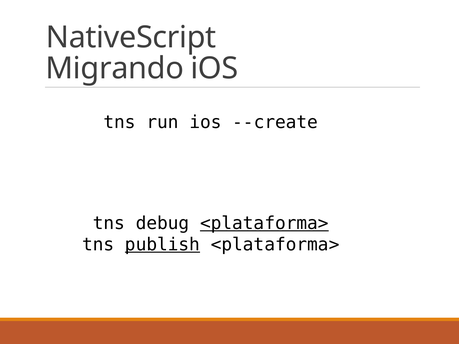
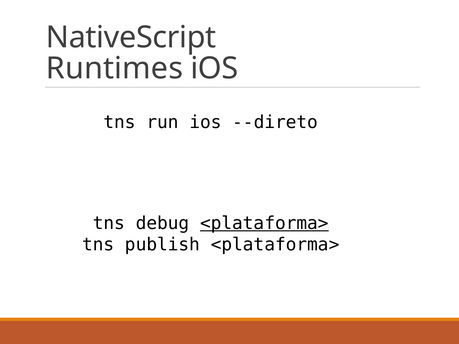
Migrando: Migrando -> Runtimes
--create: --create -> --direto
publish underline: present -> none
